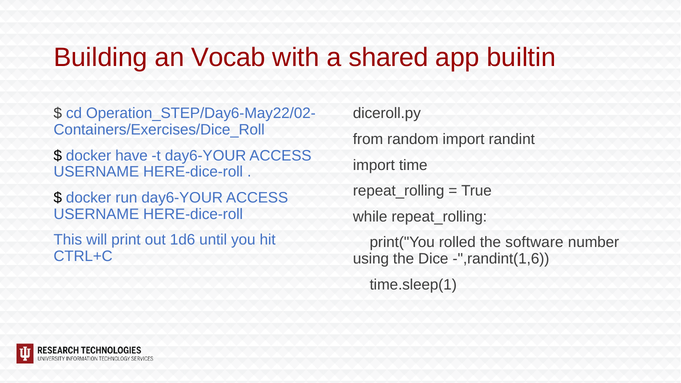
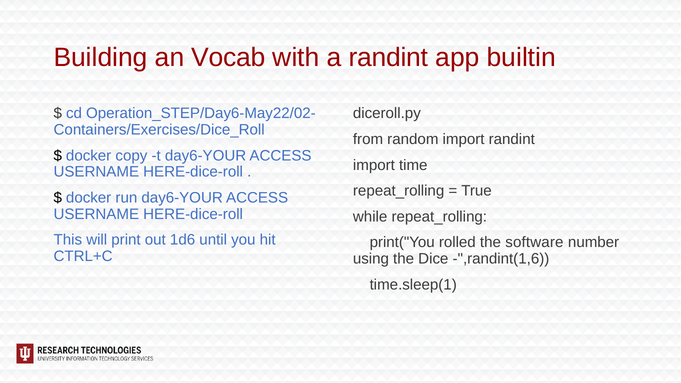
a shared: shared -> randint
have: have -> copy
